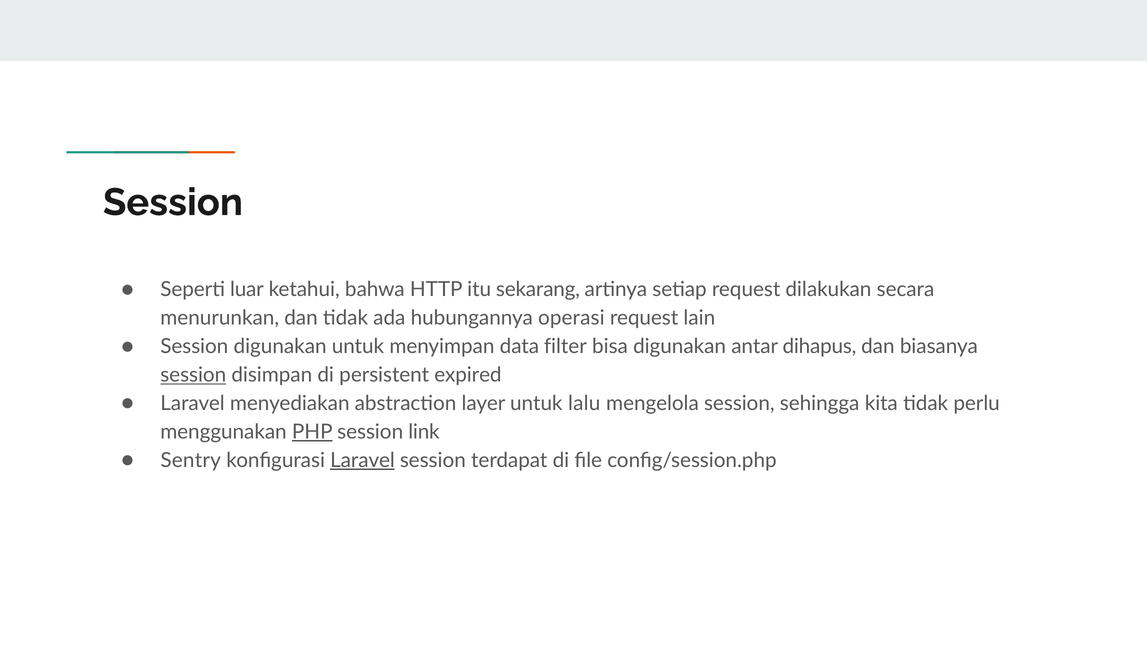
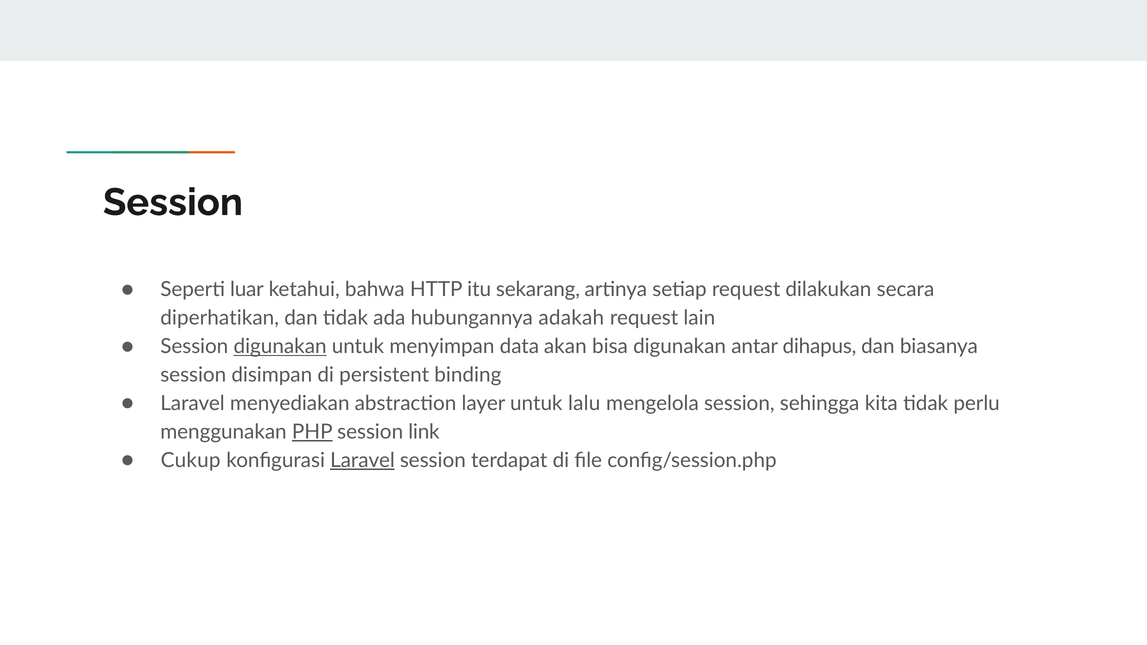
menurunkan: menurunkan -> diperhatikan
operasi: operasi -> adakah
digunakan at (280, 347) underline: none -> present
filter: filter -> akan
session at (193, 375) underline: present -> none
expired: expired -> binding
Sentry: Sentry -> Cukup
